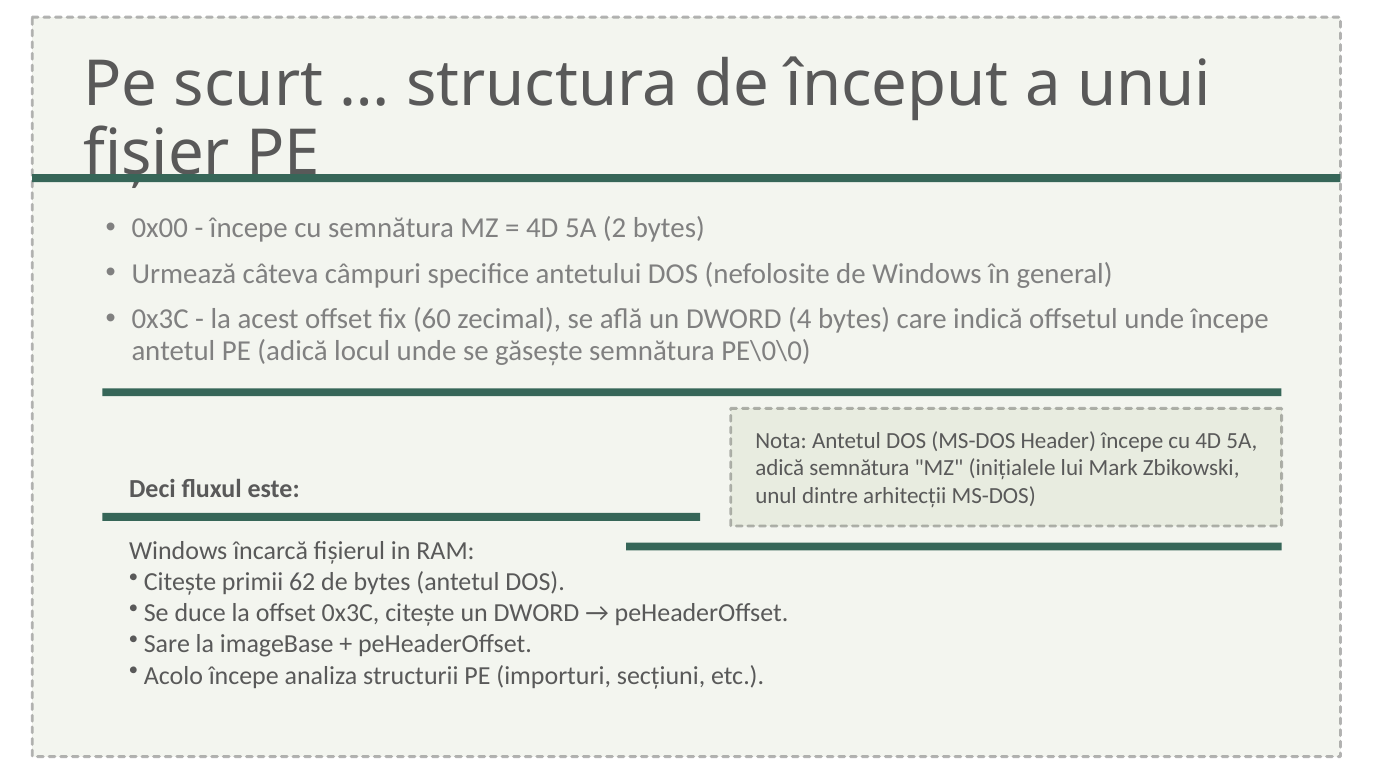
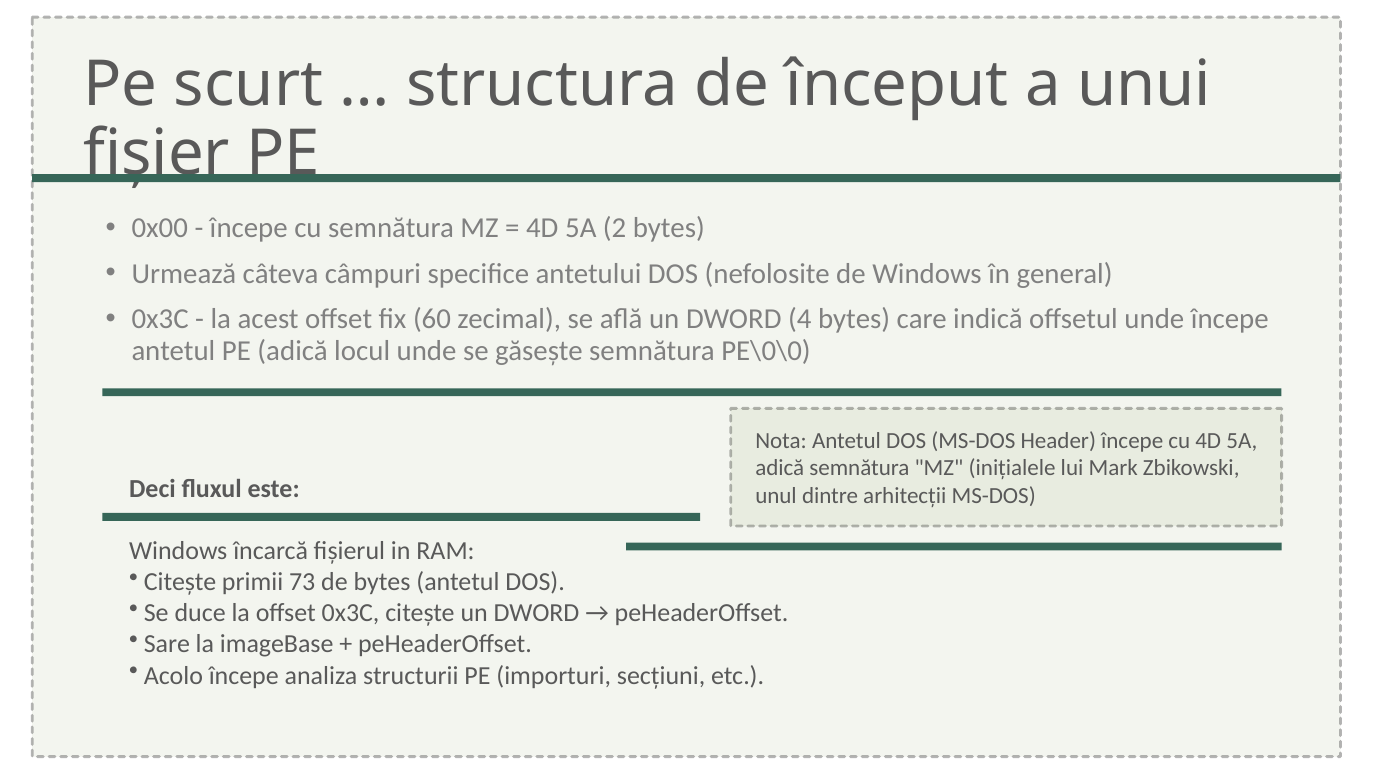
62: 62 -> 73
